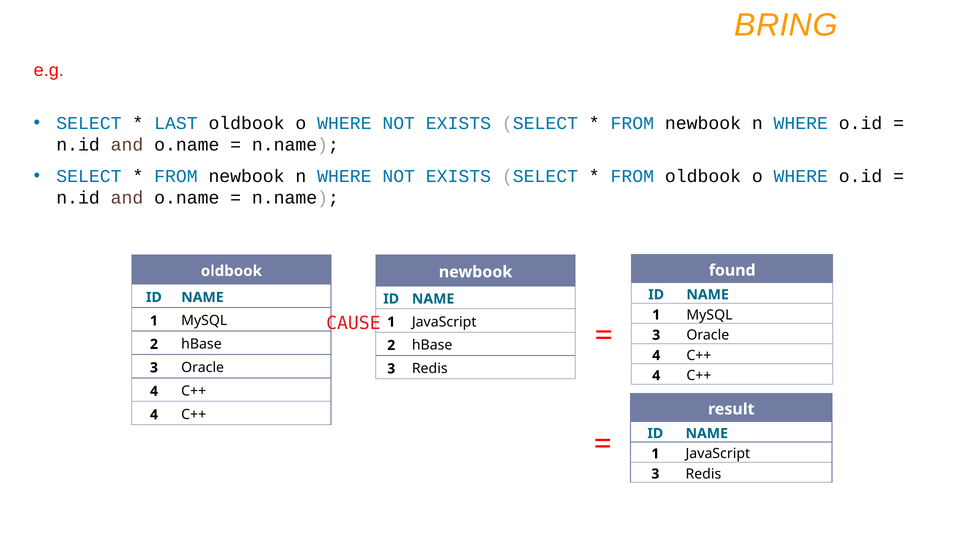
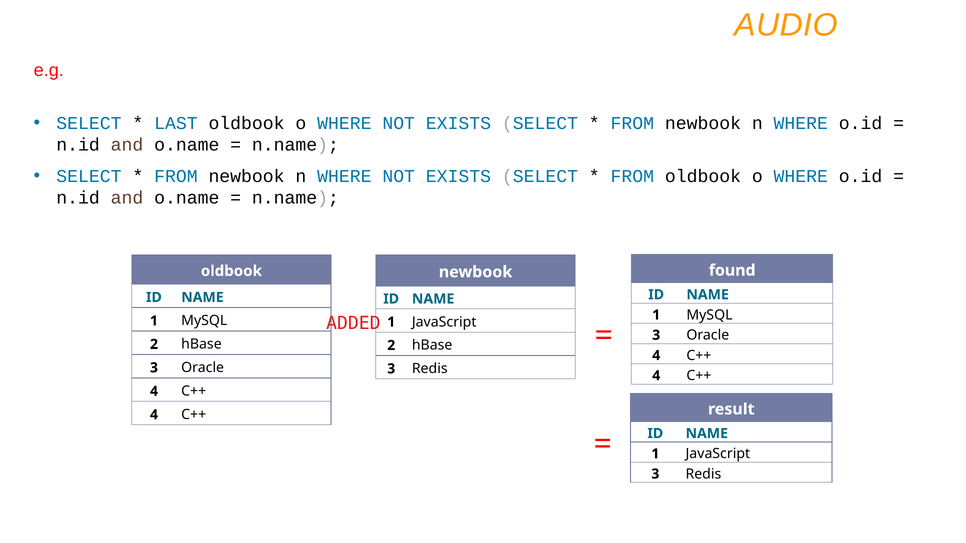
BRING: BRING -> AUDIO
CAUSE: CAUSE -> ADDED
